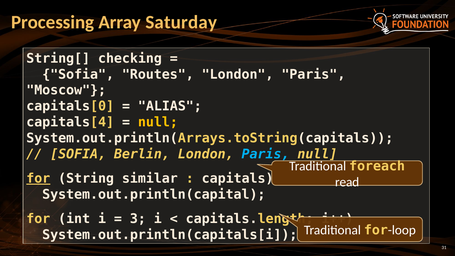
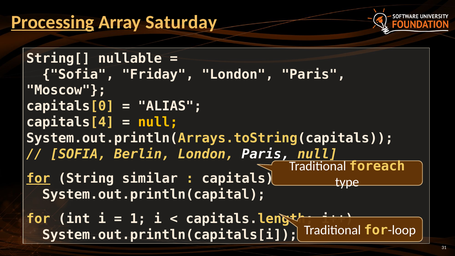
Processing underline: none -> present
checking: checking -> nullable
Routes: Routes -> Friday
Paris at (266, 154) colour: light blue -> white
read: read -> type
3: 3 -> 1
